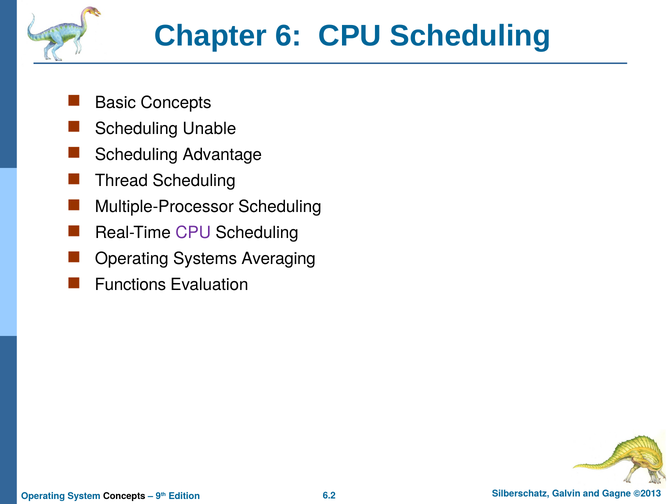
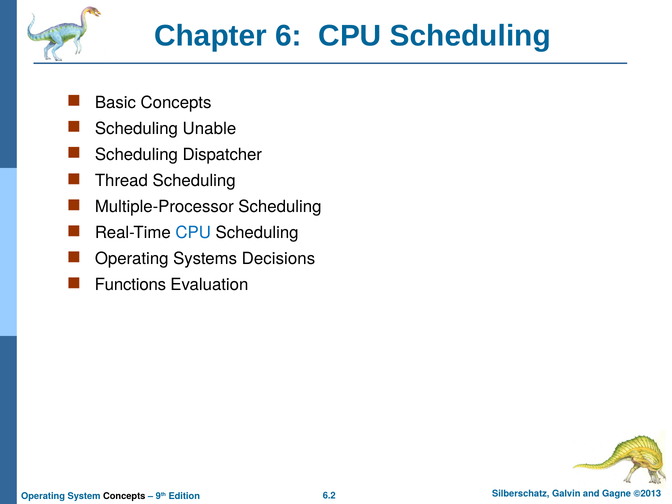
Advantage: Advantage -> Dispatcher
CPU at (193, 233) colour: purple -> blue
Averaging: Averaging -> Decisions
